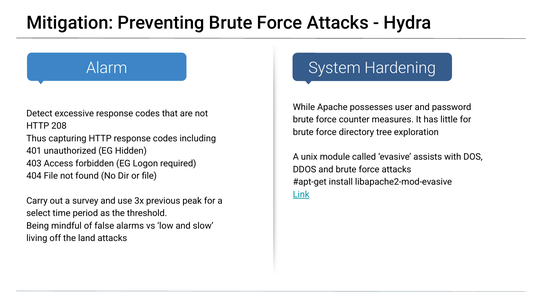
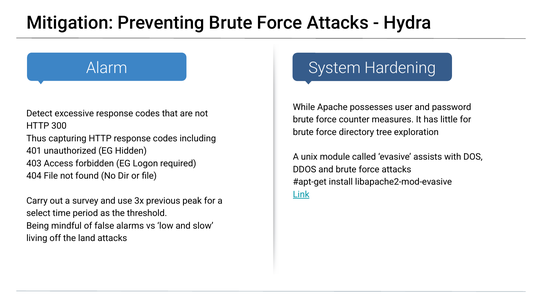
208: 208 -> 300
